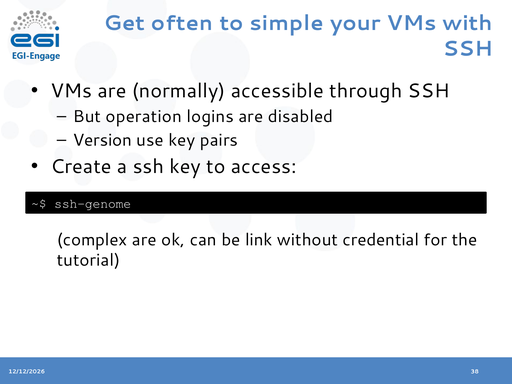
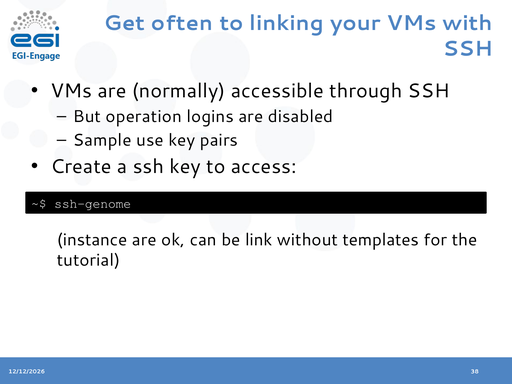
simple: simple -> linking
Version: Version -> Sample
complex: complex -> instance
credential: credential -> templates
